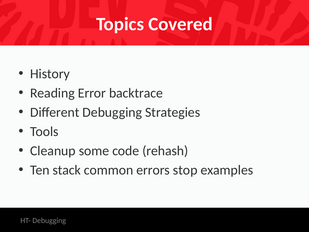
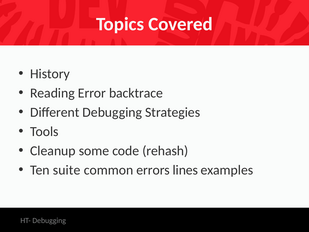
stack: stack -> suite
stop: stop -> lines
